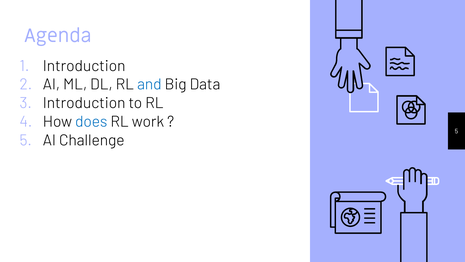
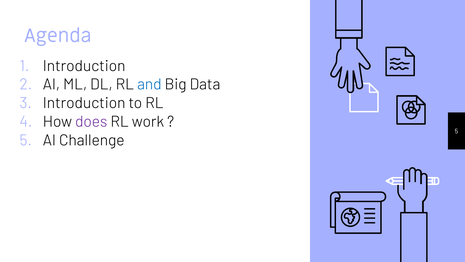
does colour: blue -> purple
